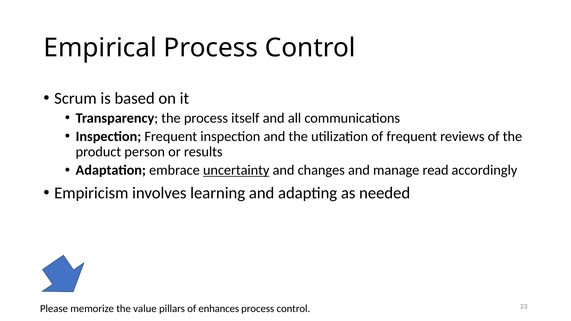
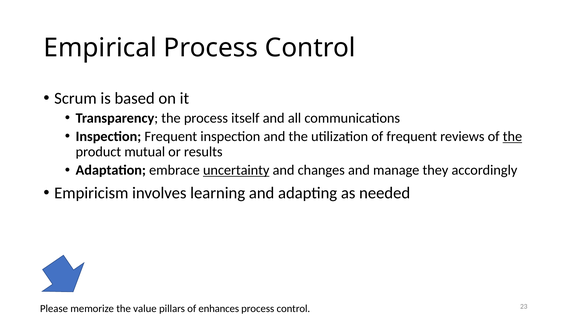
the at (512, 137) underline: none -> present
person: person -> mutual
read: read -> they
